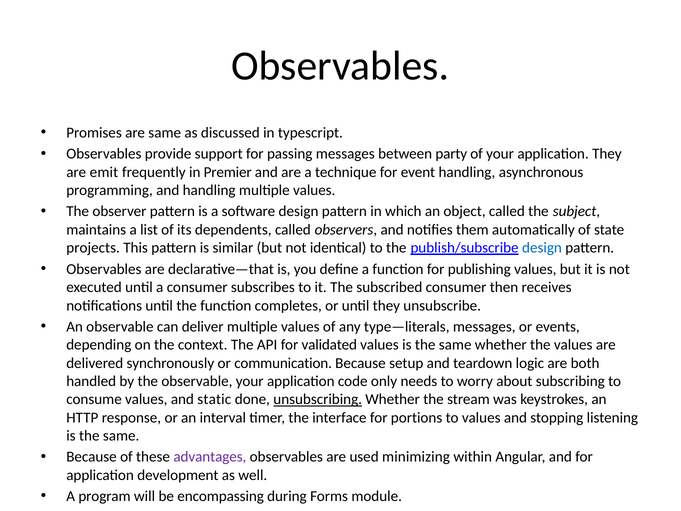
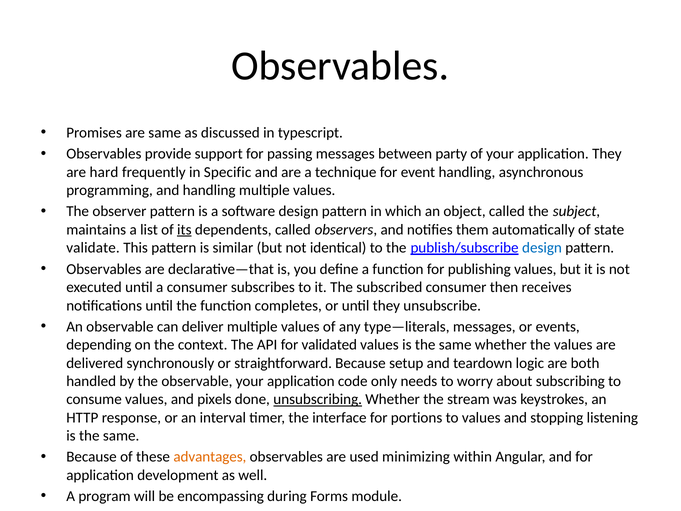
emit: emit -> hard
Premier: Premier -> Specific
its underline: none -> present
projects: projects -> validate
communication: communication -> straightforward
static: static -> pixels
advantages colour: purple -> orange
